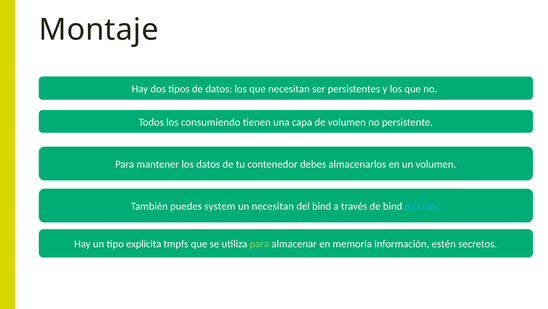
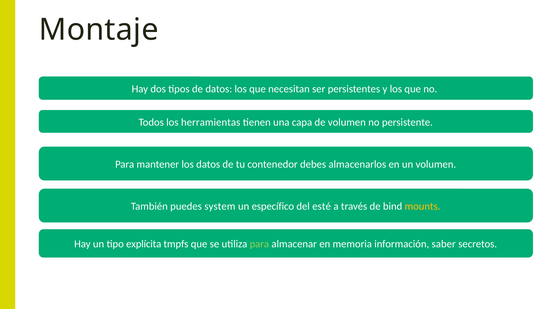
consumiendo: consumiendo -> herramientas
un necesitan: necesitan -> específico
del bind: bind -> esté
mounts colour: light blue -> yellow
estén: estén -> saber
